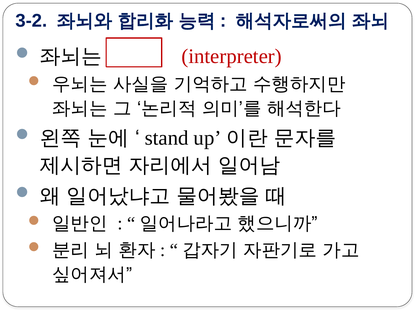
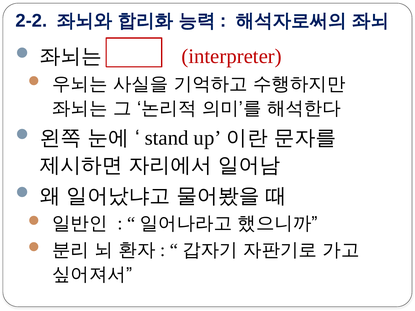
3-2: 3-2 -> 2-2
